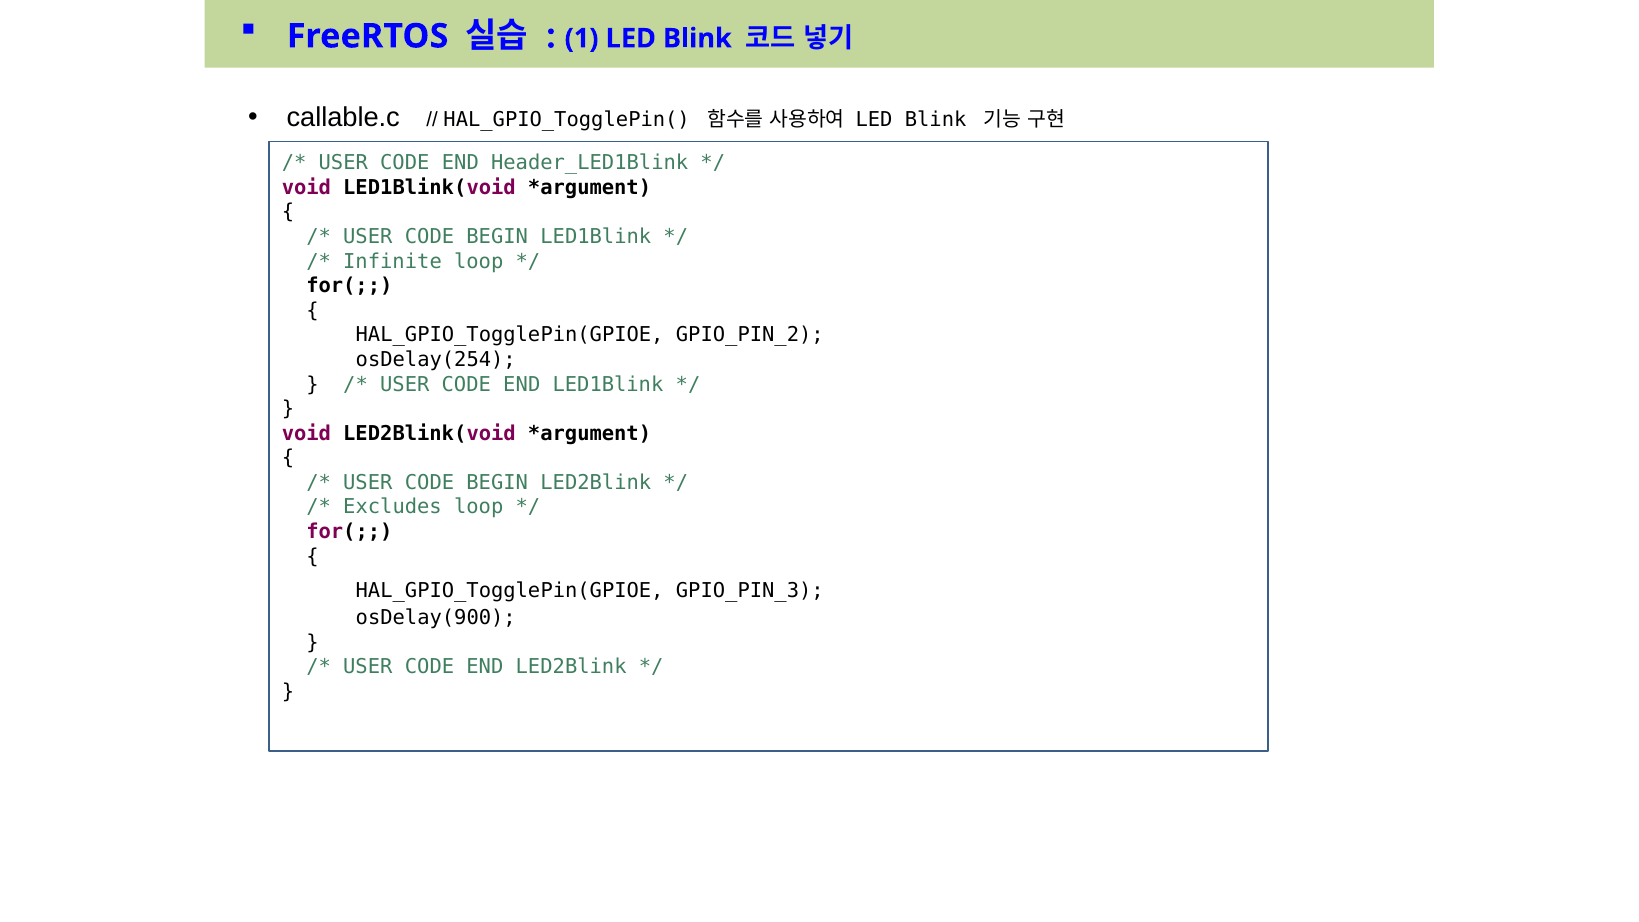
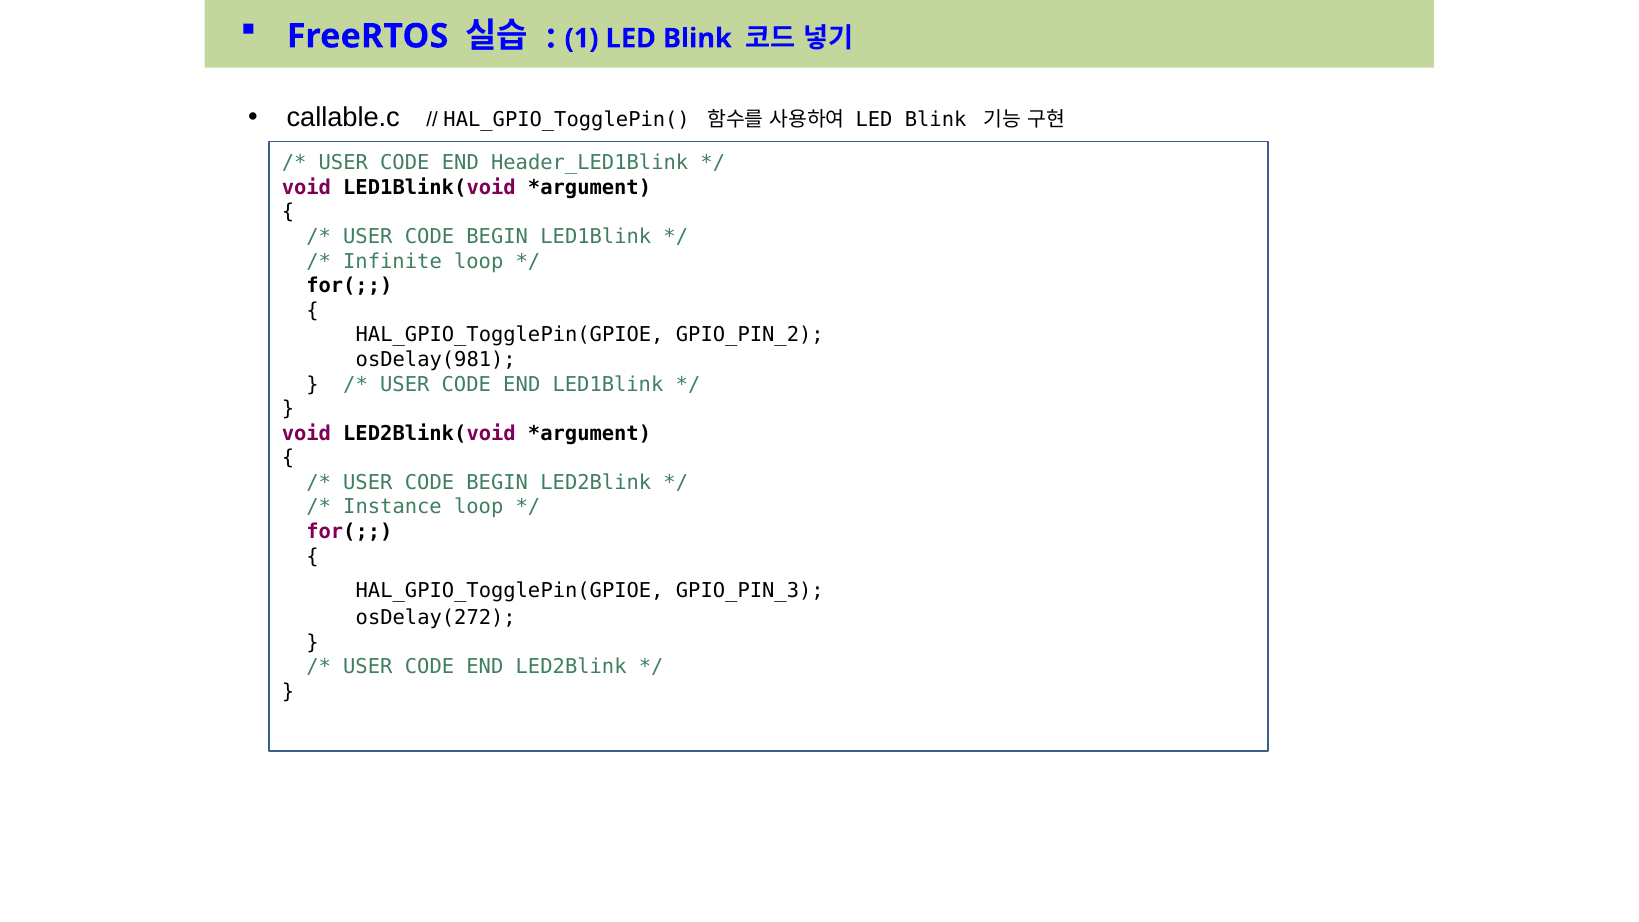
osDelay(254: osDelay(254 -> osDelay(981
Excludes: Excludes -> Instance
osDelay(900: osDelay(900 -> osDelay(272
